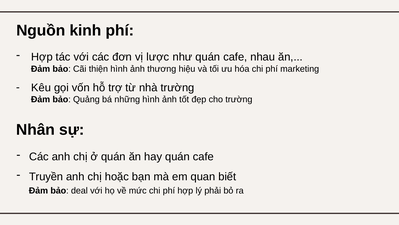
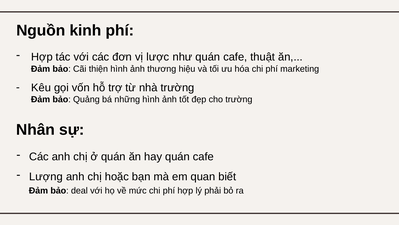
nhau: nhau -> thuật
Truyền: Truyền -> Lượng
